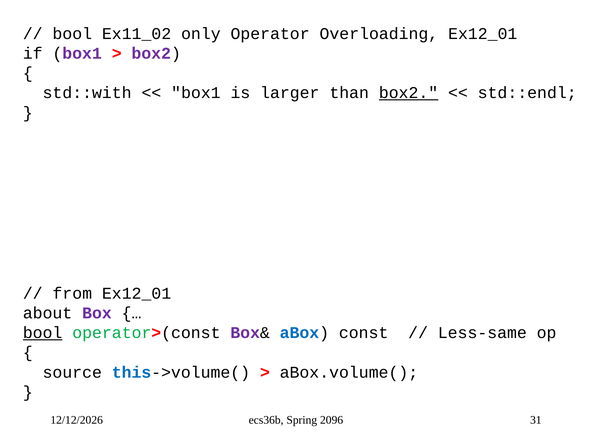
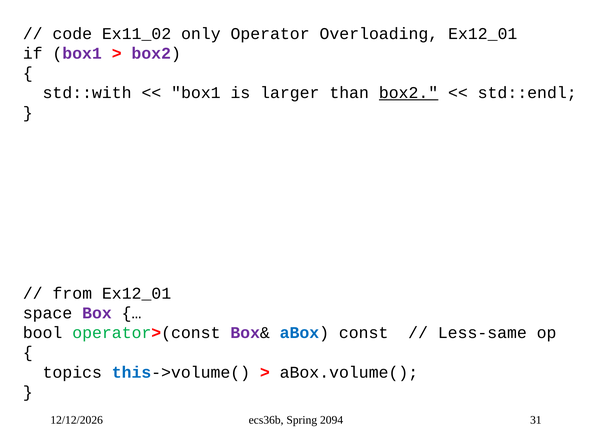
bool at (72, 34): bool -> code
about: about -> space
bool at (43, 333) underline: present -> none
source: source -> topics
2096: 2096 -> 2094
